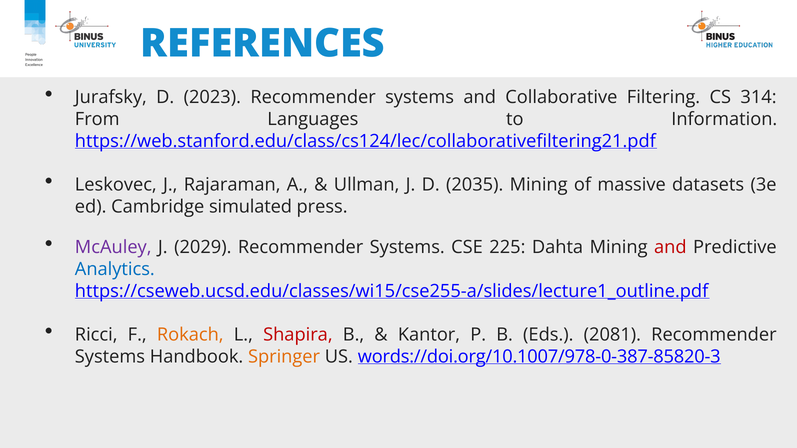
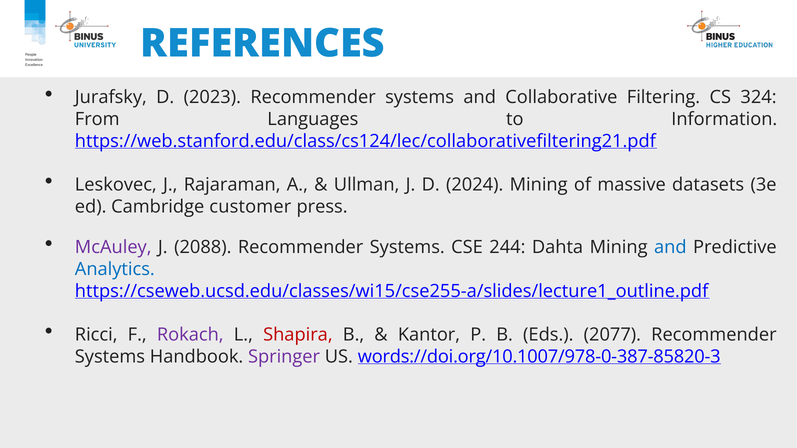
314: 314 -> 324
2035: 2035 -> 2024
simulated: simulated -> customer
2029: 2029 -> 2088
225: 225 -> 244
and at (670, 248) colour: red -> blue
Rokach colour: orange -> purple
2081: 2081 -> 2077
Springer colour: orange -> purple
